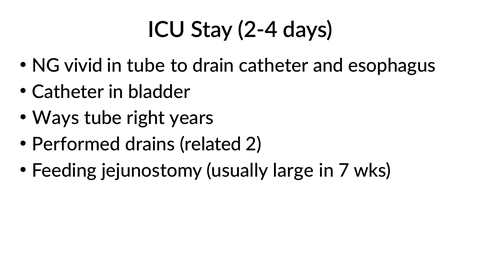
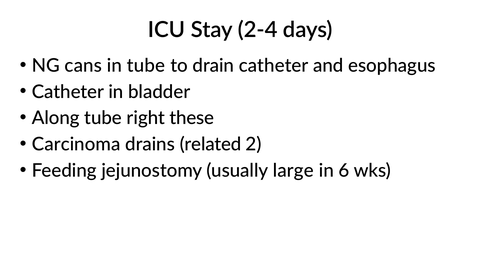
vivid: vivid -> cans
Ways: Ways -> Along
years: years -> these
Performed: Performed -> Carcinoma
7: 7 -> 6
